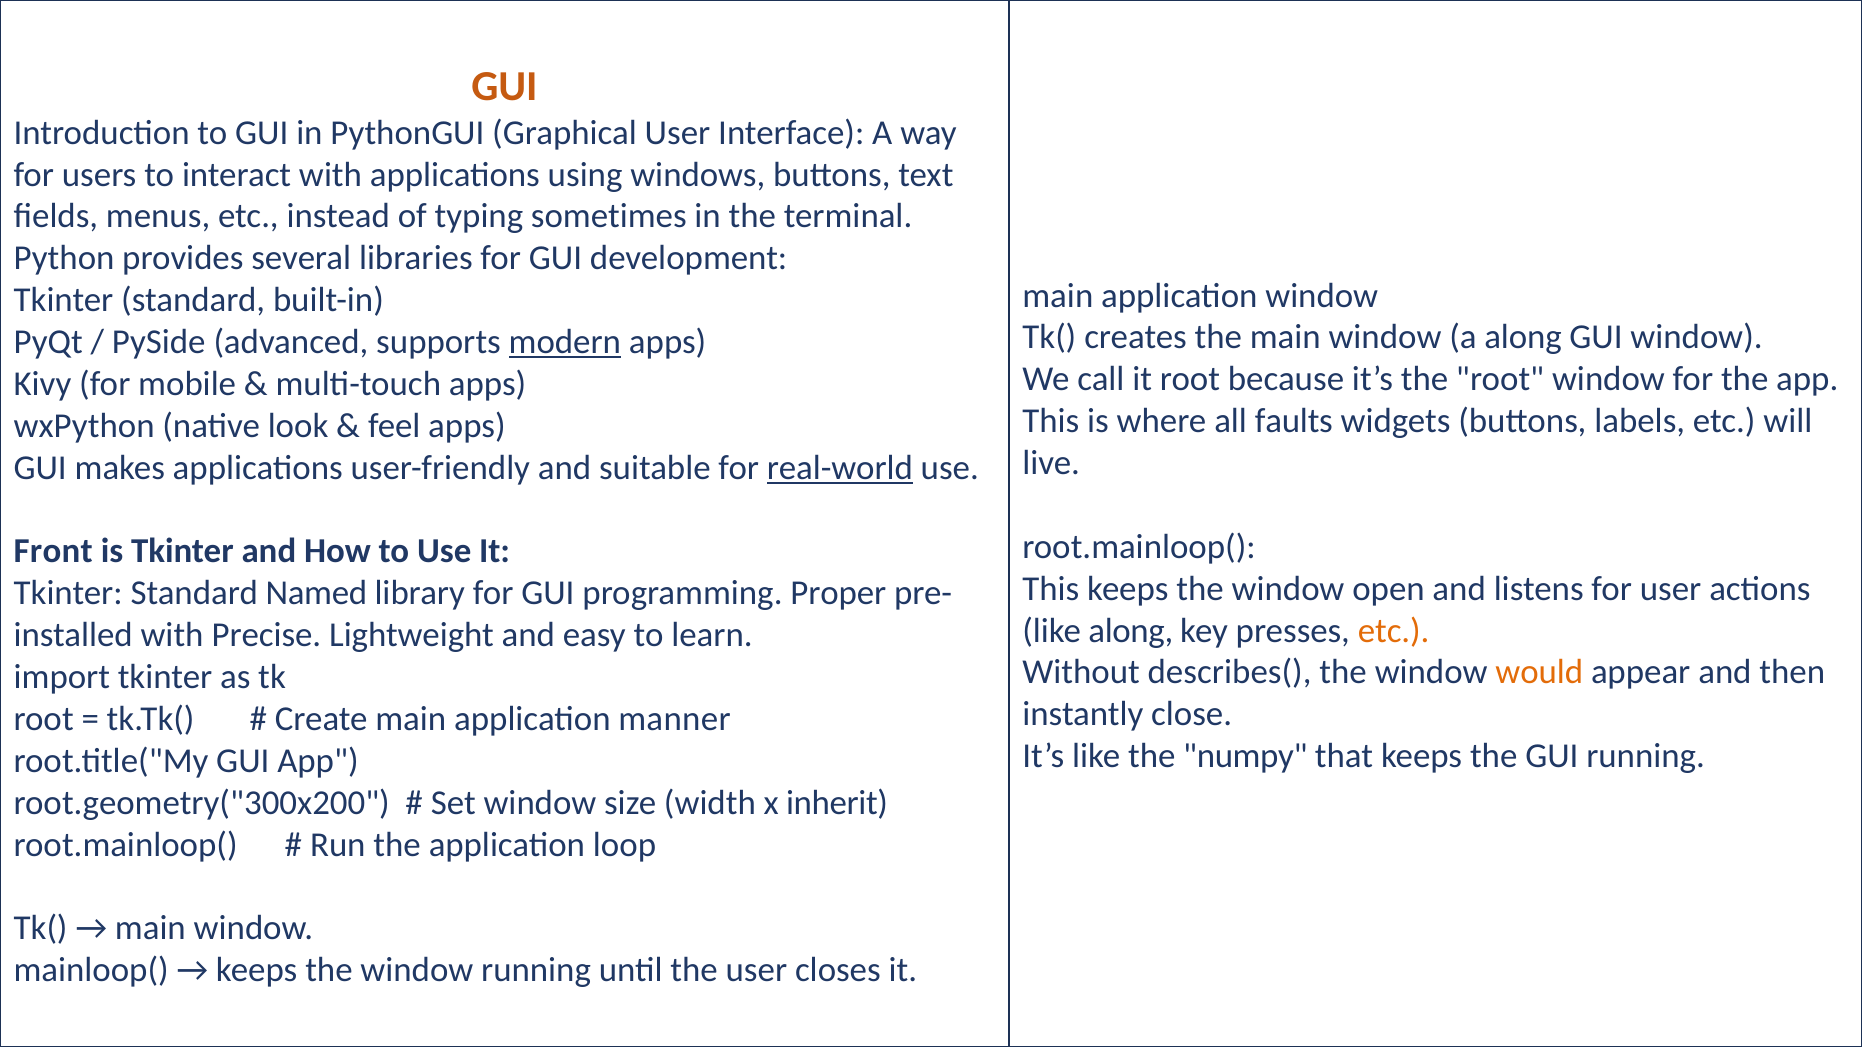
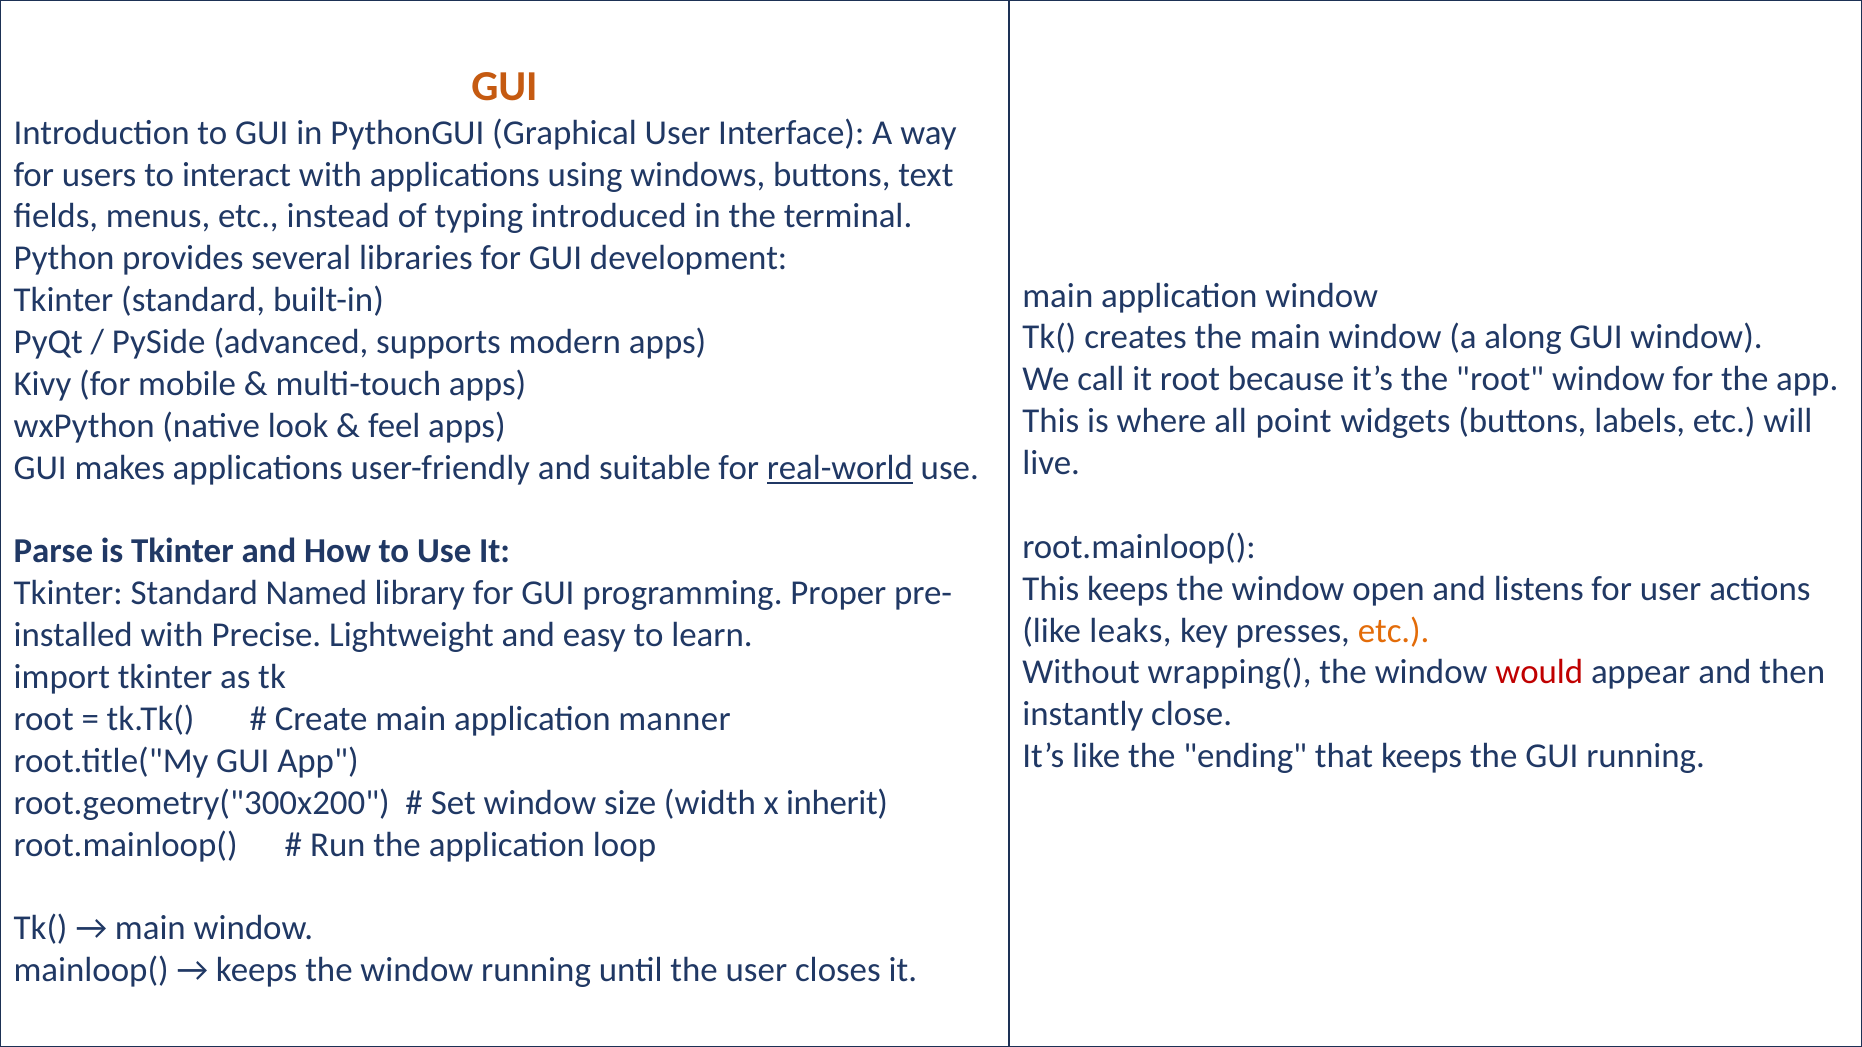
sometimes: sometimes -> introduced
modern underline: present -> none
faults: faults -> point
Front: Front -> Parse
like along: along -> leaks
describes(: describes( -> wrapping(
would colour: orange -> red
numpy: numpy -> ending
